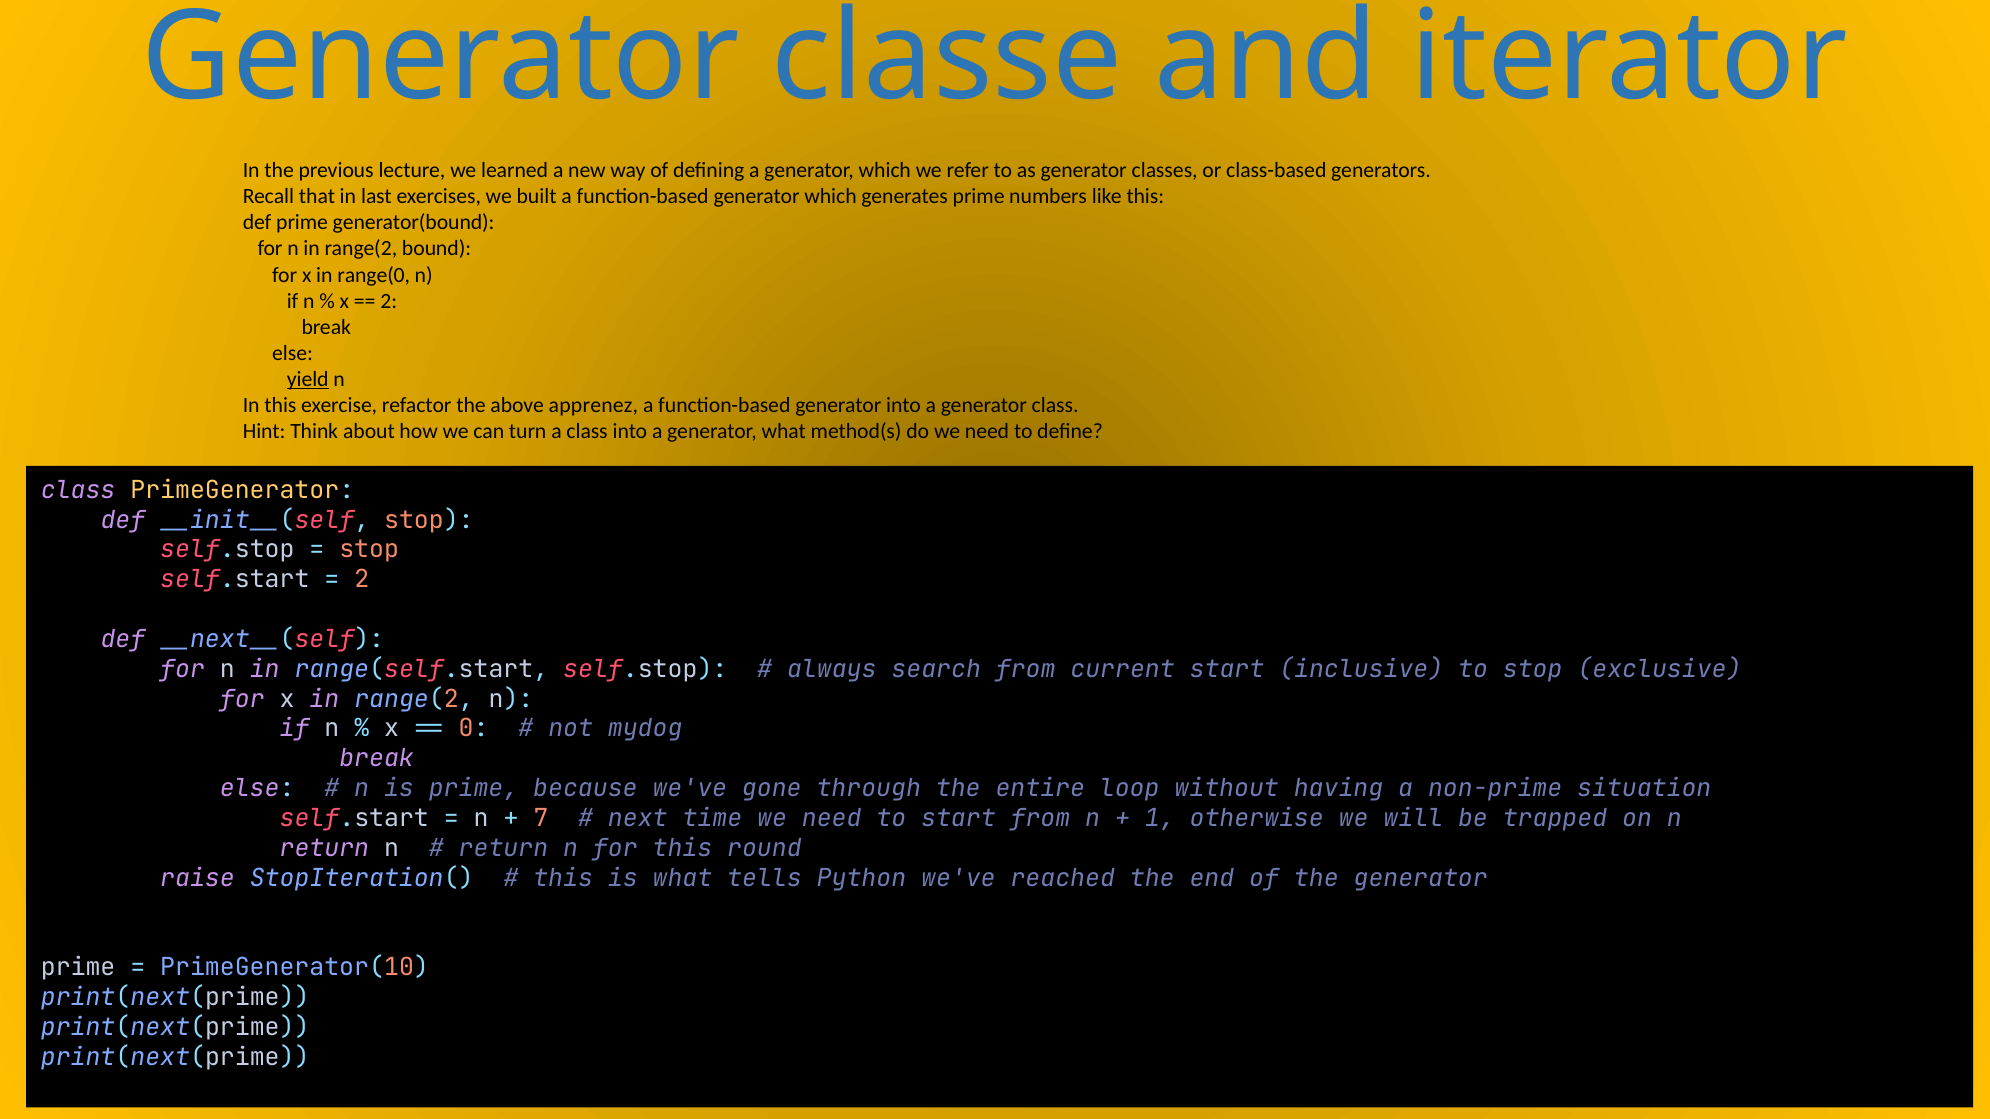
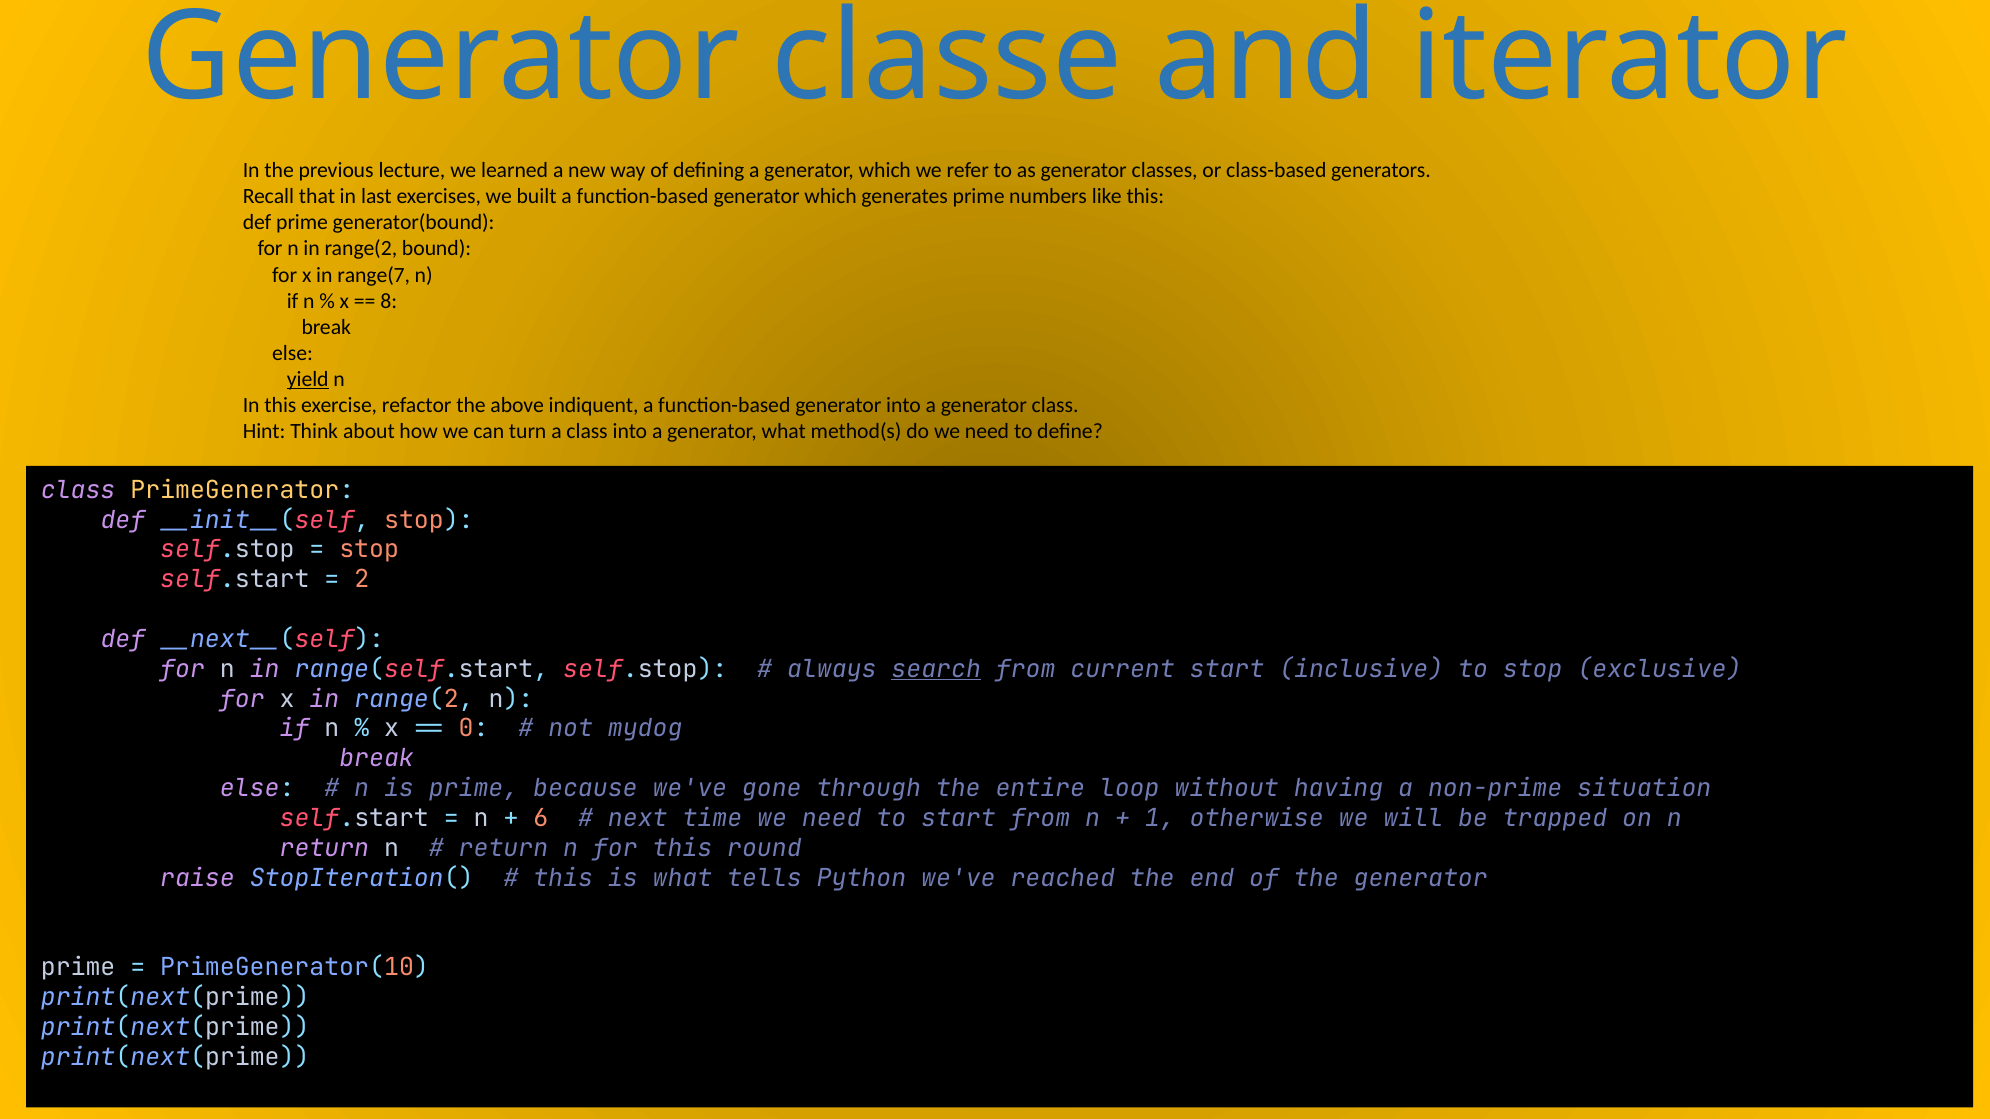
range(0: range(0 -> range(7
2 at (389, 301): 2 -> 8
apprenez: apprenez -> indiquent
search underline: none -> present
7: 7 -> 6
